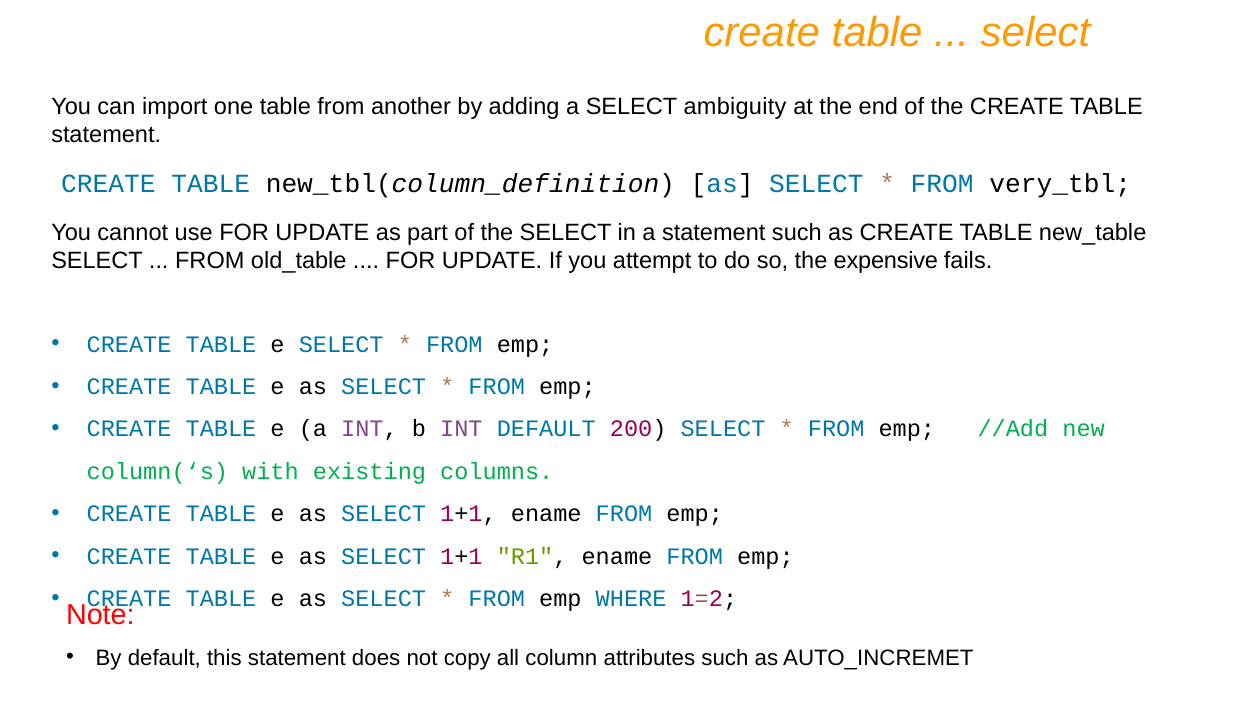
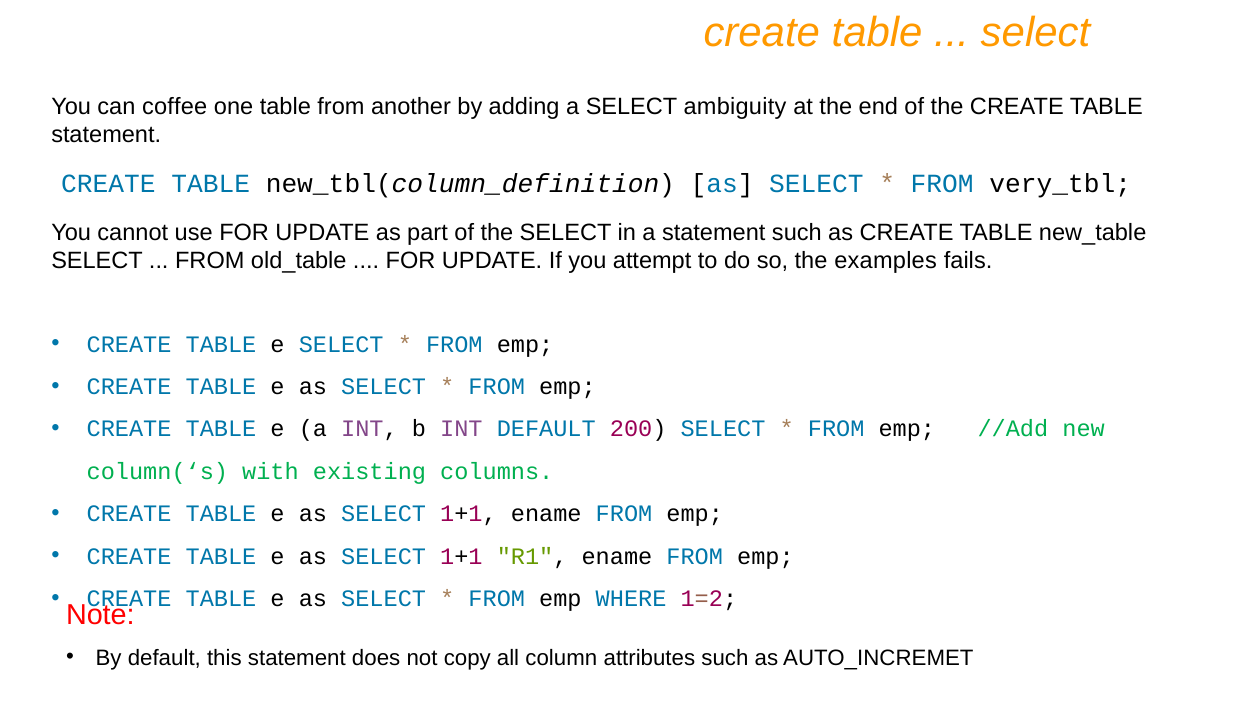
import: import -> coffee
expensive: expensive -> examples
